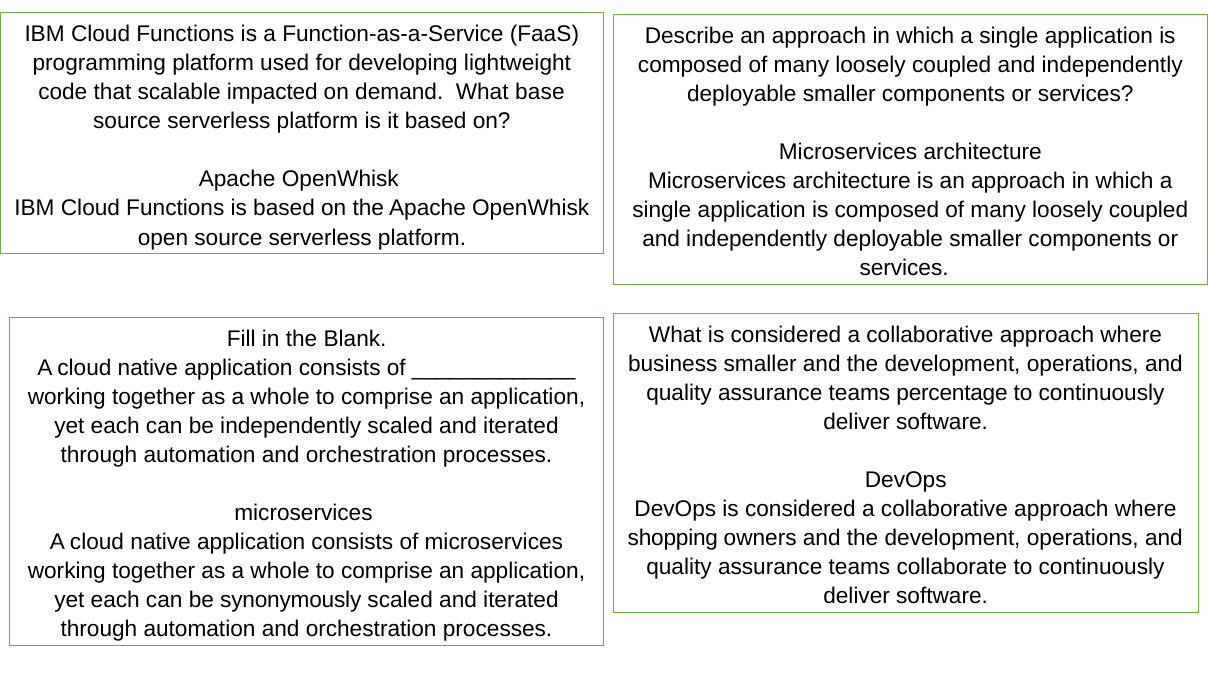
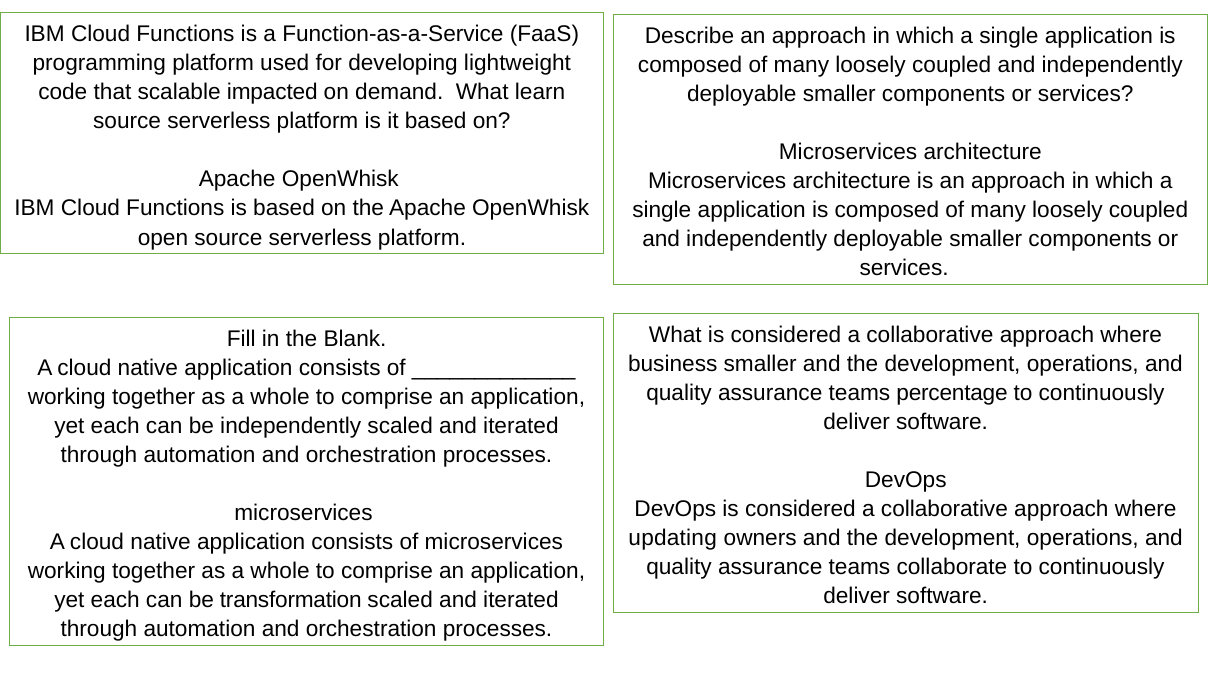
base: base -> learn
shopping: shopping -> updating
synonymously: synonymously -> transformation
